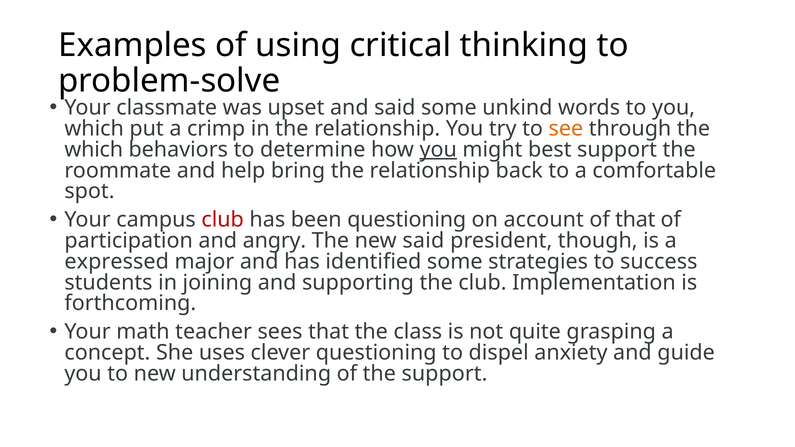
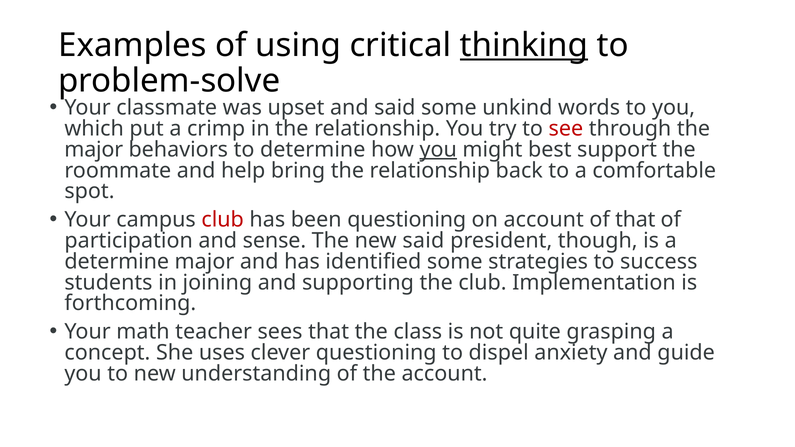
thinking underline: none -> present
see colour: orange -> red
which at (94, 150): which -> major
angry: angry -> sense
expressed at (117, 262): expressed -> determine
the support: support -> account
